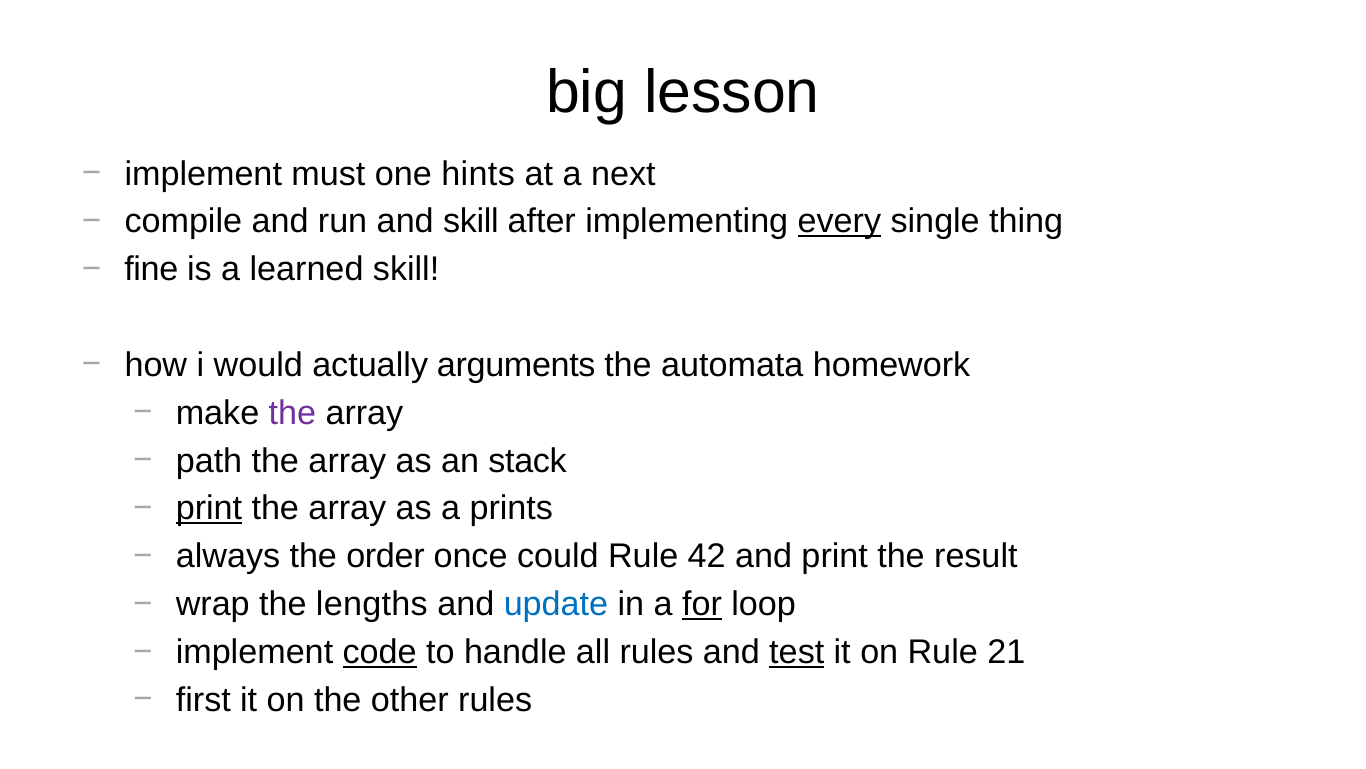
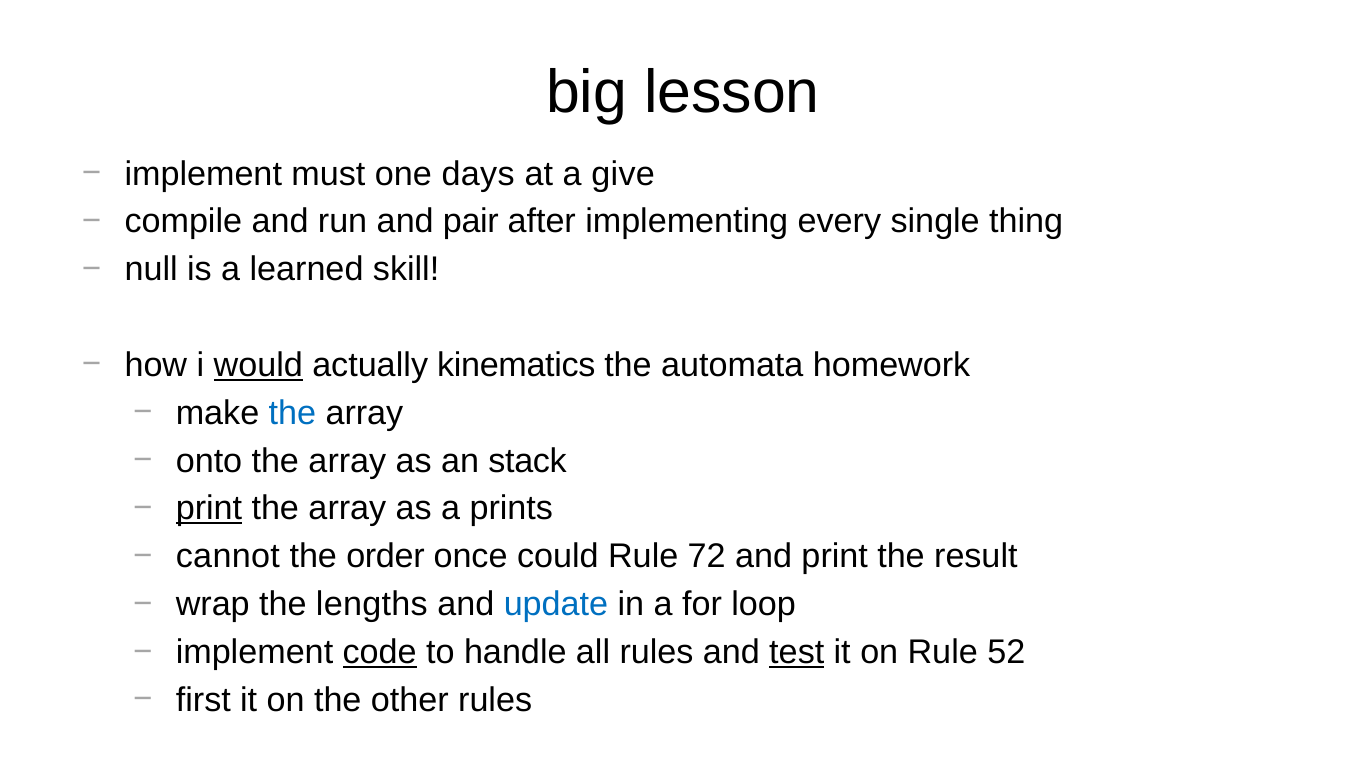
hints: hints -> days
next: next -> give
and skill: skill -> pair
every underline: present -> none
fine: fine -> null
would underline: none -> present
arguments: arguments -> kinematics
the at (292, 413) colour: purple -> blue
path: path -> onto
always: always -> cannot
42: 42 -> 72
for underline: present -> none
21: 21 -> 52
